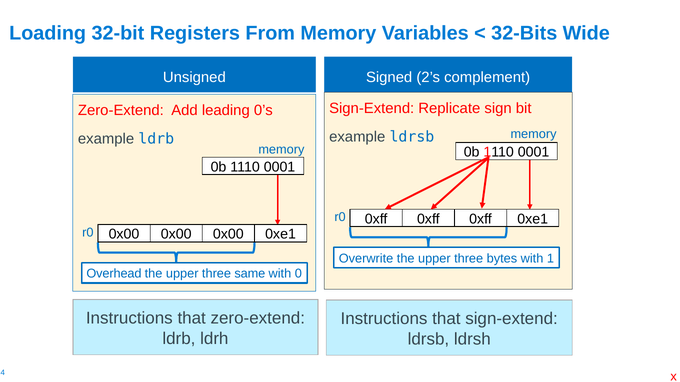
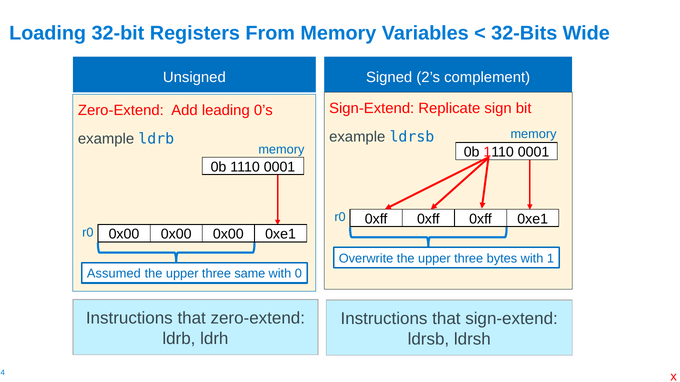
Overhead: Overhead -> Assumed
